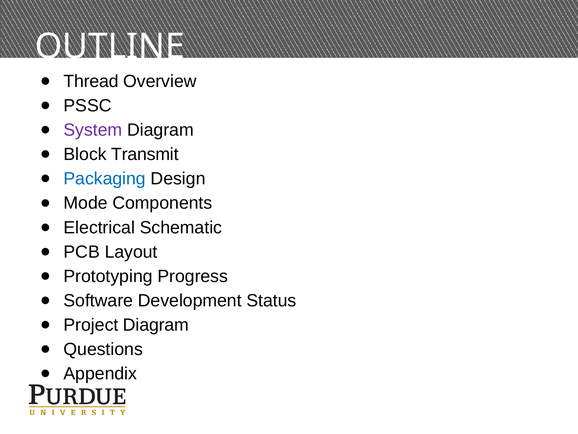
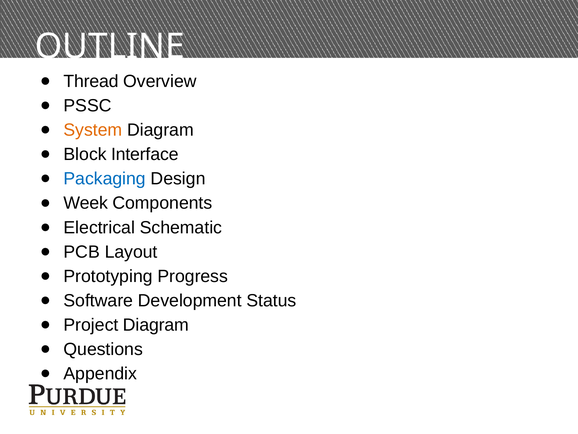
System colour: purple -> orange
Transmit: Transmit -> Interface
Mode: Mode -> Week
